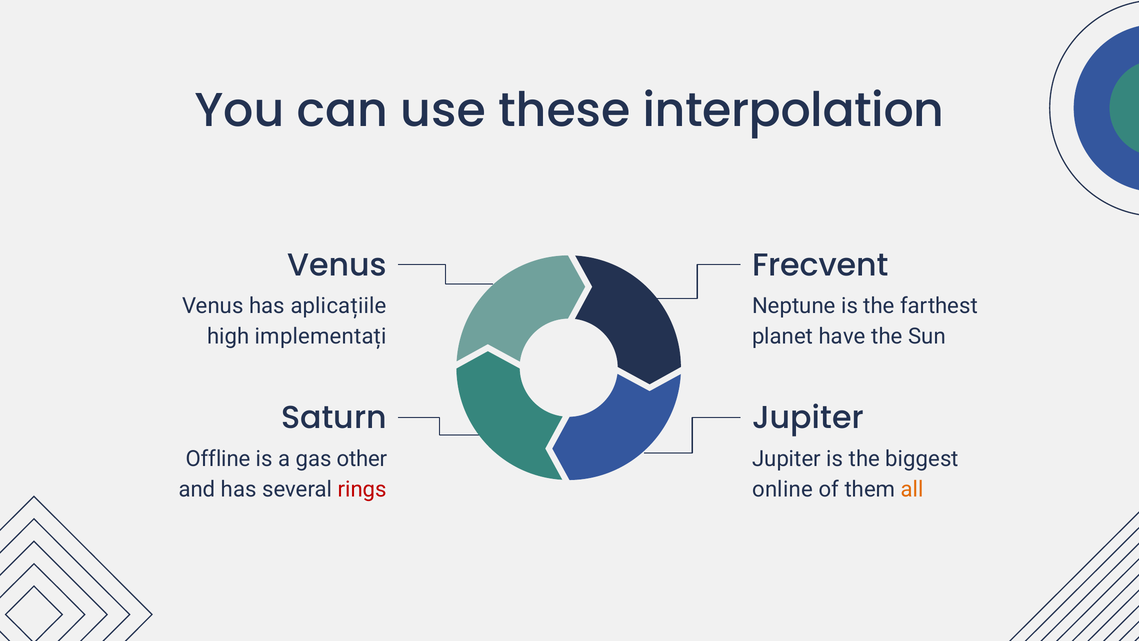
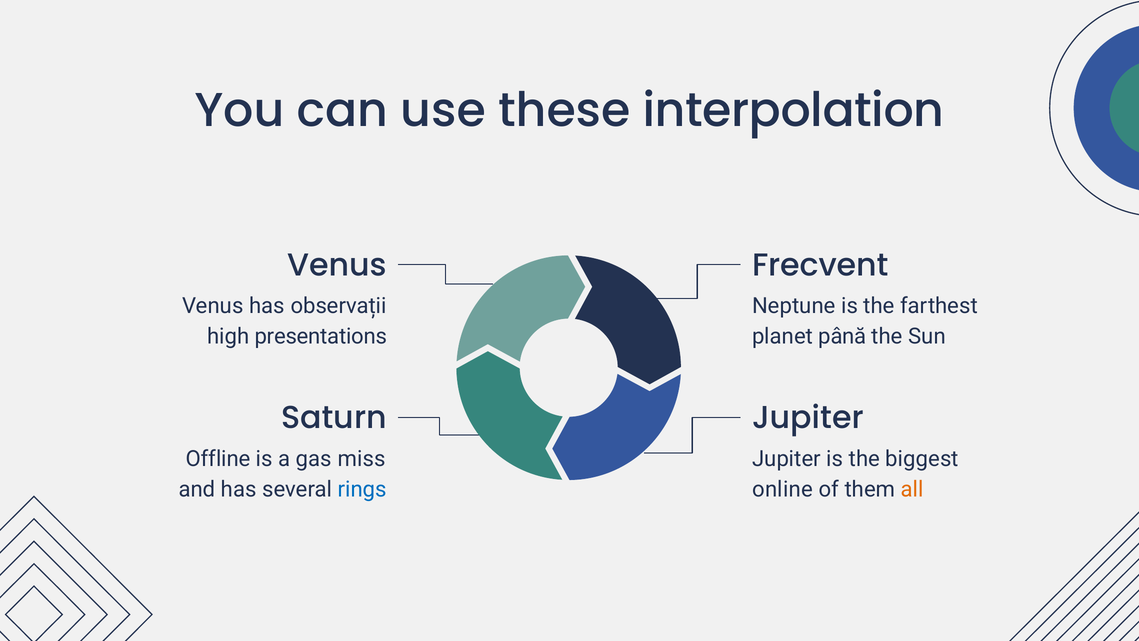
aplicațiile: aplicațiile -> observații
implementați: implementați -> presentations
have: have -> până
other: other -> miss
rings colour: red -> blue
